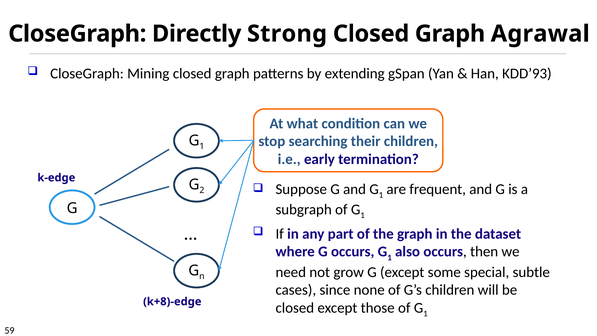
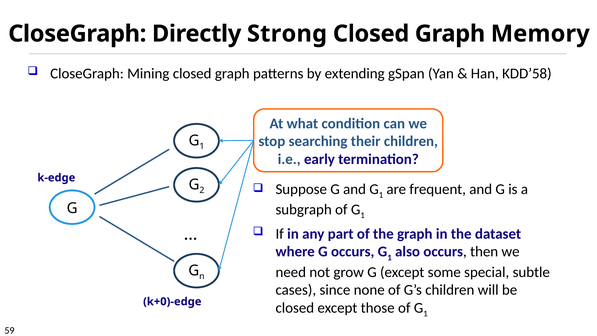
Agrawal: Agrawal -> Memory
KDD’93: KDD’93 -> KDD’58
k+8)-edge: k+8)-edge -> k+0)-edge
